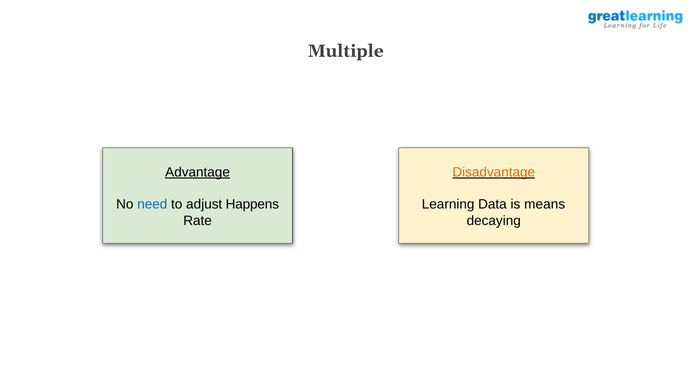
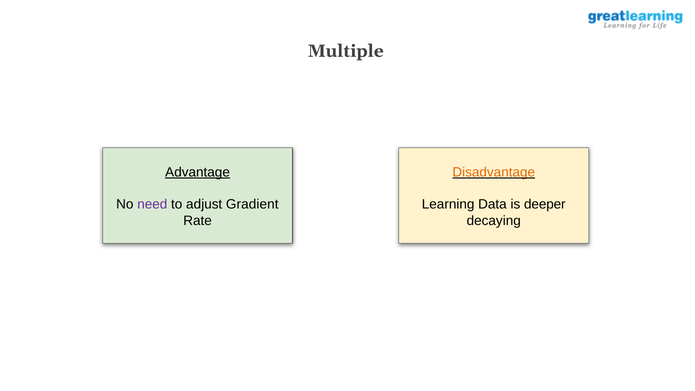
need colour: blue -> purple
Happens: Happens -> Gradient
means: means -> deeper
